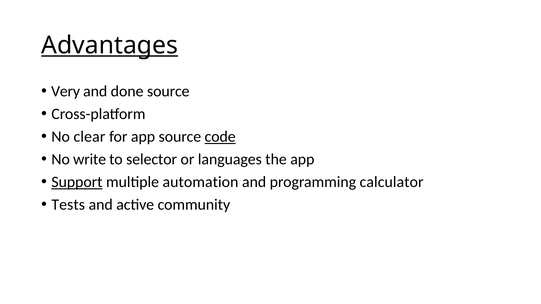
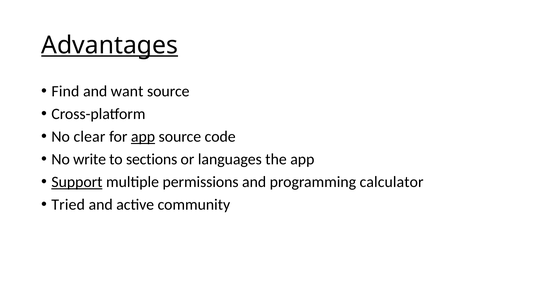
Very: Very -> Find
done: done -> want
app at (143, 137) underline: none -> present
code underline: present -> none
selector: selector -> sections
automation: automation -> permissions
Tests: Tests -> Tried
